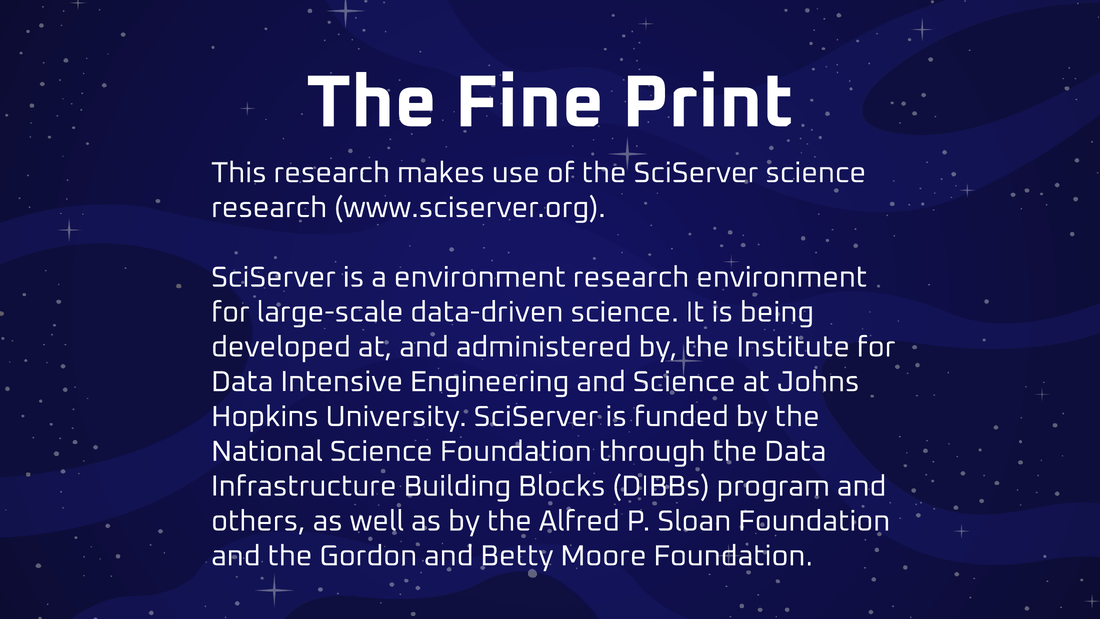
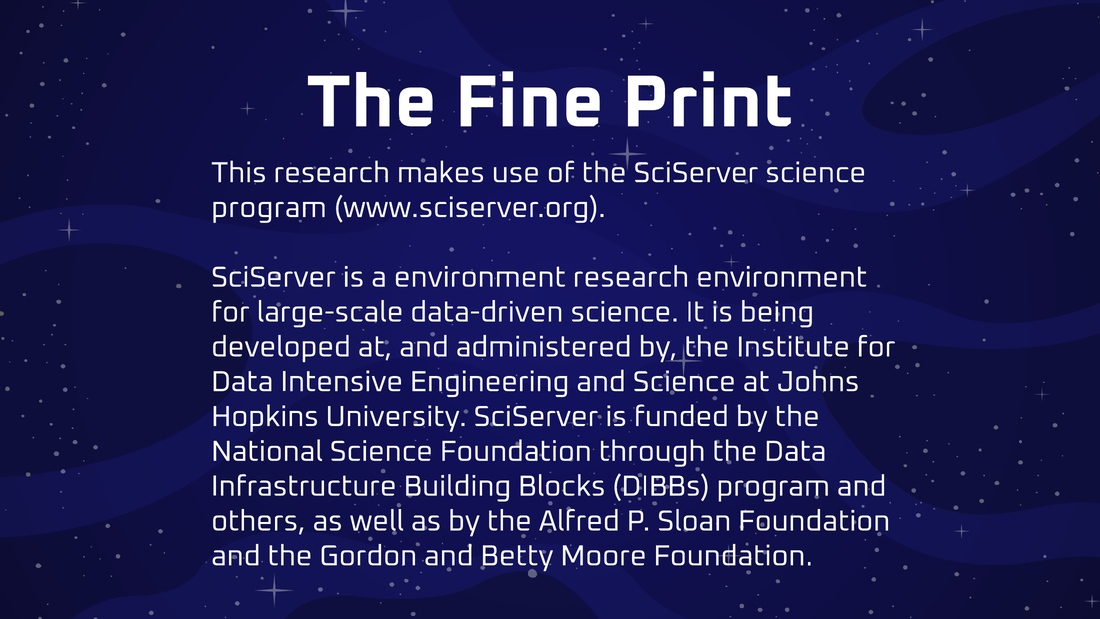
research at (269, 207): research -> program
